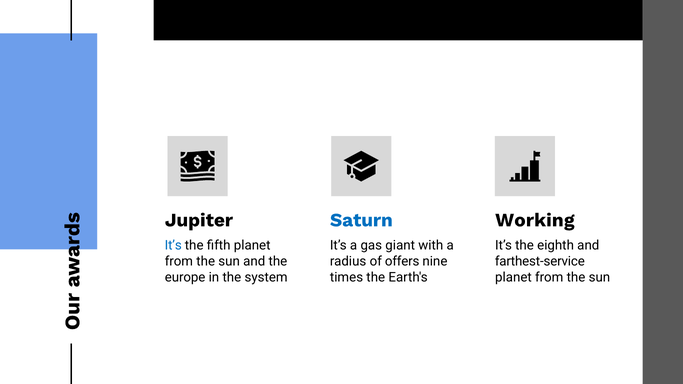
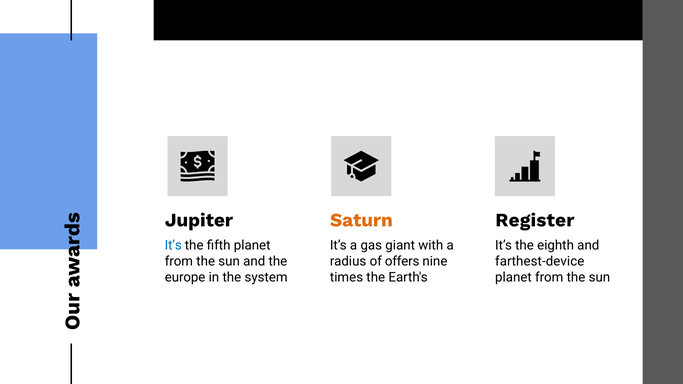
Saturn colour: blue -> orange
Working: Working -> Register
farthest-service: farthest-service -> farthest-device
